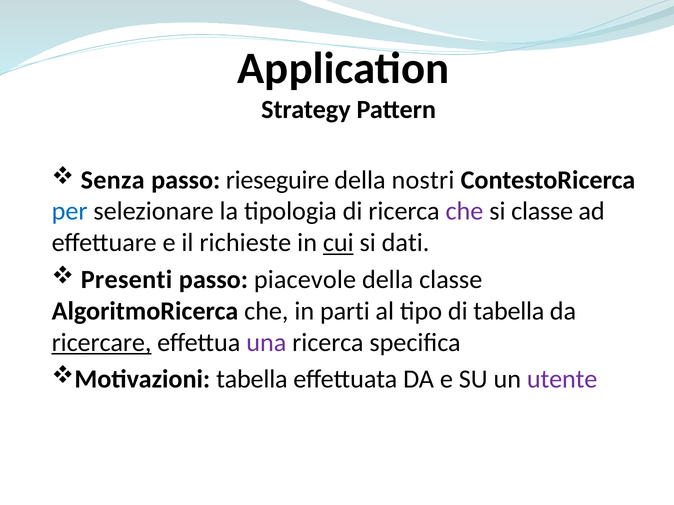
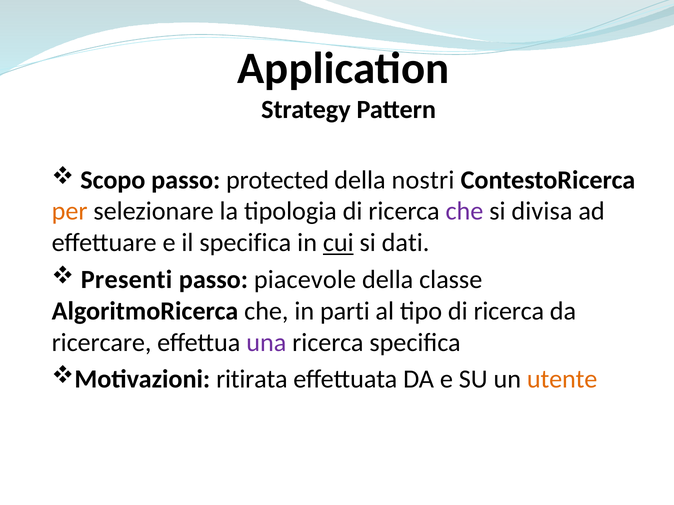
Senza: Senza -> Scopo
rieseguire: rieseguire -> protected
per colour: blue -> orange
si classe: classe -> divisa
il richieste: richieste -> specifica
tipo di tabella: tabella -> ricerca
ricercare underline: present -> none
Motivazioni tabella: tabella -> ritirata
utente colour: purple -> orange
